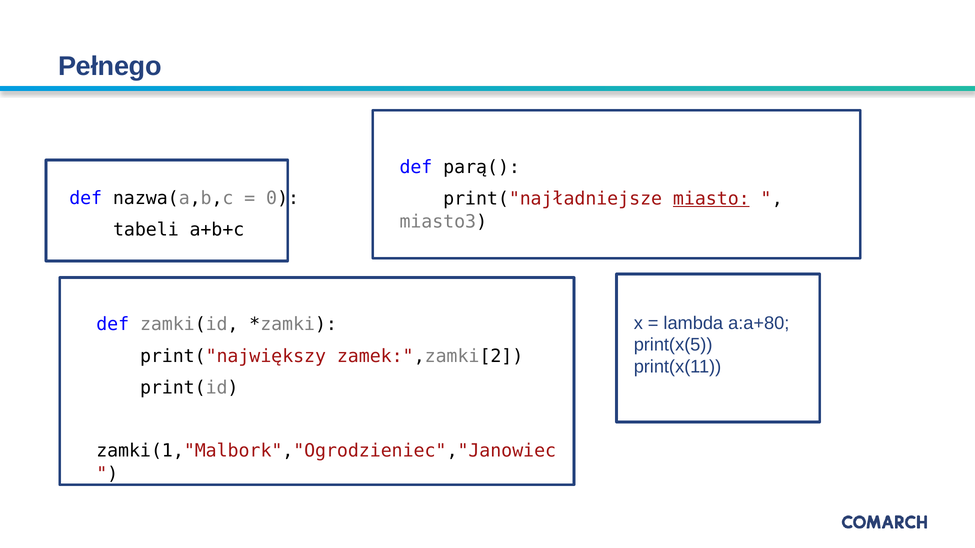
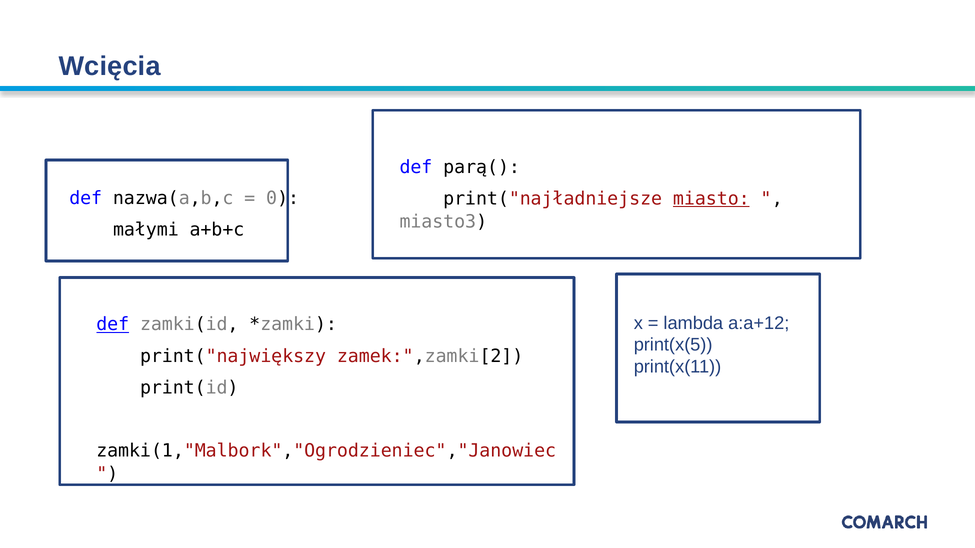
Pełnego: Pełnego -> Wcięcia
tabeli: tabeli -> małymi
a:a+80: a:a+80 -> a:a+12
def at (113, 325) underline: none -> present
